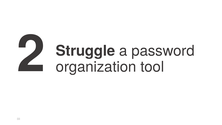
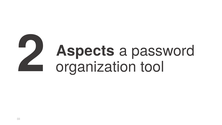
Struggle: Struggle -> Aspects
